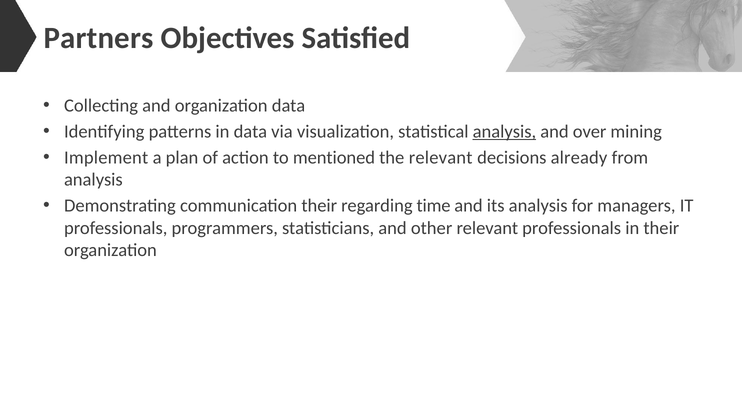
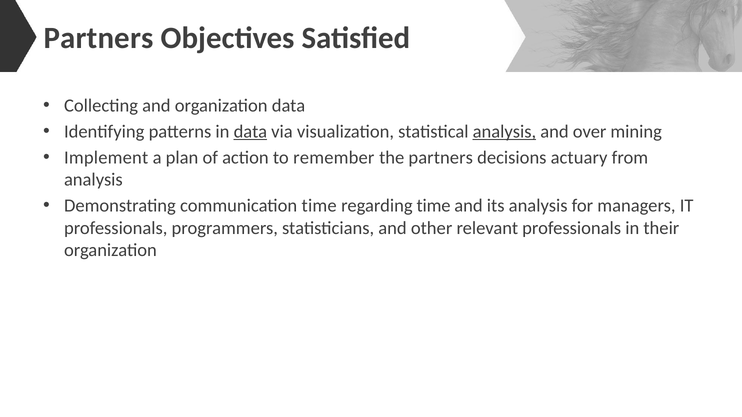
data at (250, 132) underline: none -> present
mentioned: mentioned -> remember
the relevant: relevant -> partners
already: already -> actuary
communication their: their -> time
